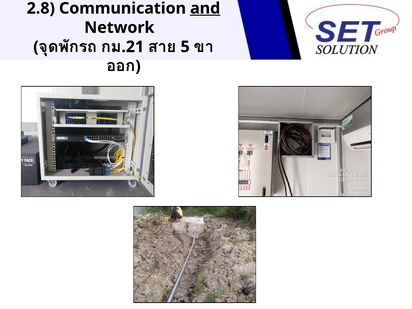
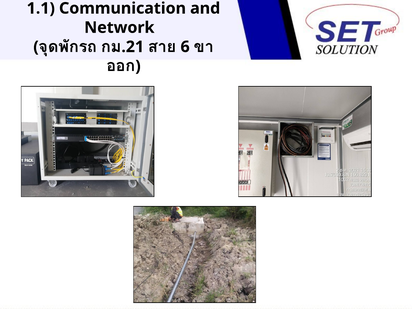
2.8: 2.8 -> 1.1
and underline: present -> none
5: 5 -> 6
